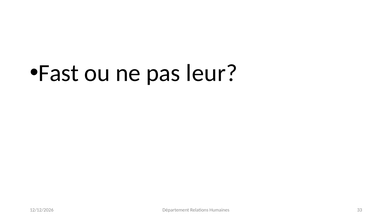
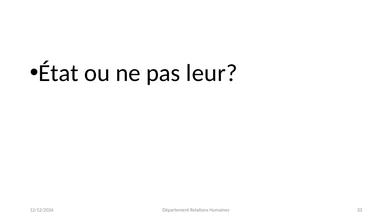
Fast: Fast -> État
